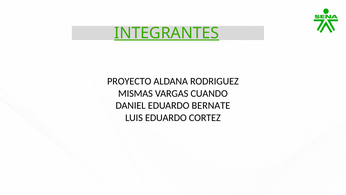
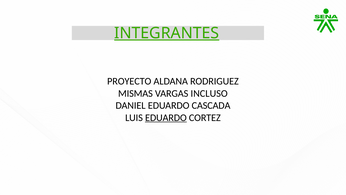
CUANDO: CUANDO -> INCLUSO
BERNATE: BERNATE -> CASCADA
EDUARDO at (166, 117) underline: none -> present
